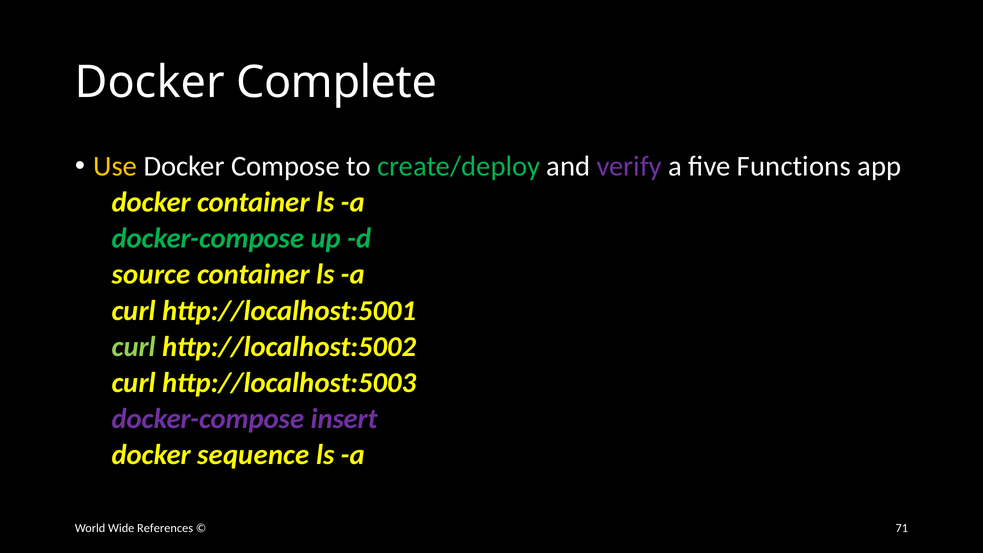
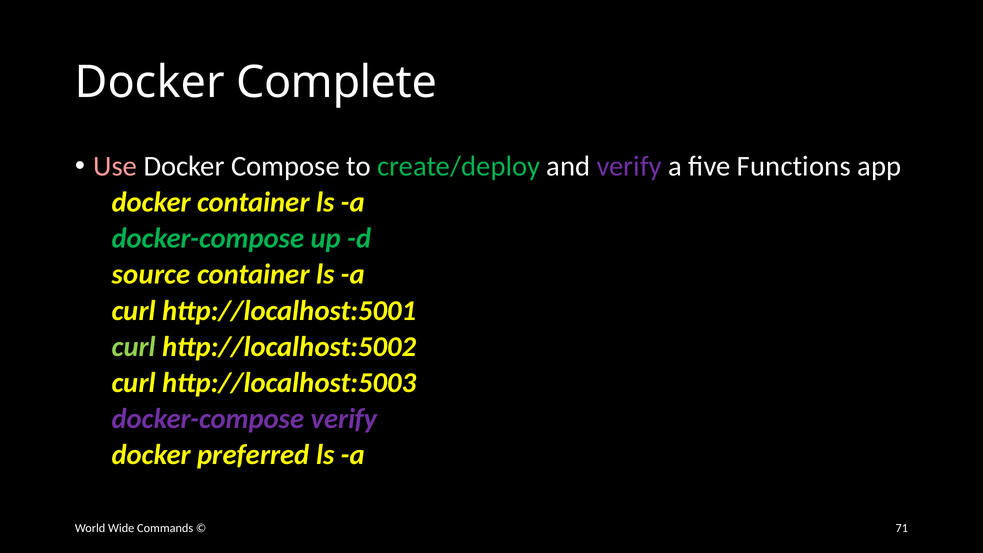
Use colour: yellow -> pink
docker-compose insert: insert -> verify
sequence: sequence -> preferred
References: References -> Commands
